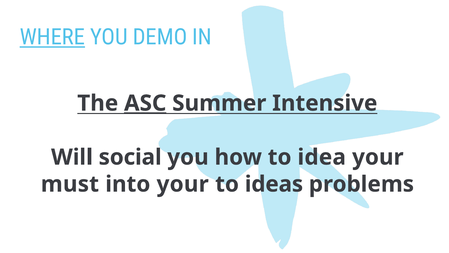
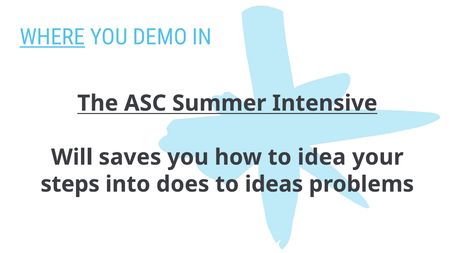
ASC underline: present -> none
social: social -> saves
must: must -> steps
into your: your -> does
